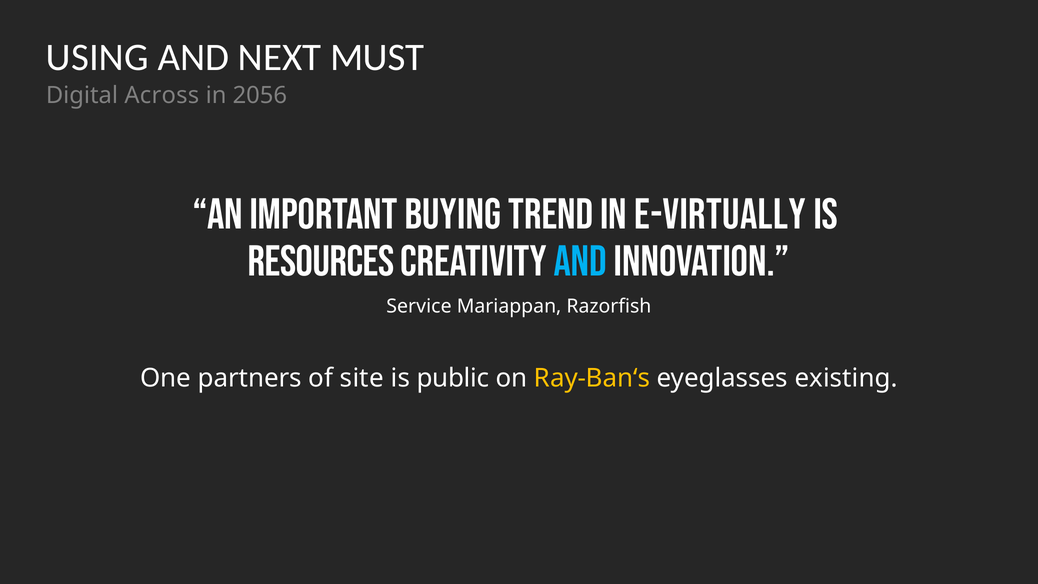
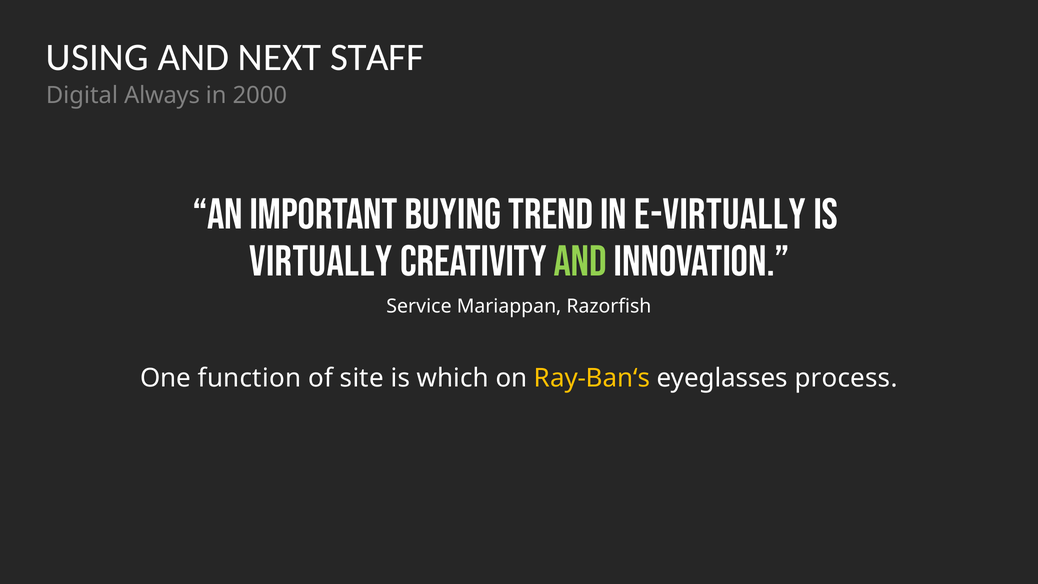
MUST: MUST -> STAFF
Across: Across -> Always
2056: 2056 -> 2000
resources: resources -> virtually
and at (580, 261) colour: light blue -> light green
partners: partners -> function
public: public -> which
existing: existing -> process
